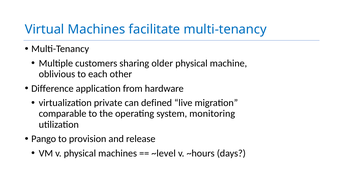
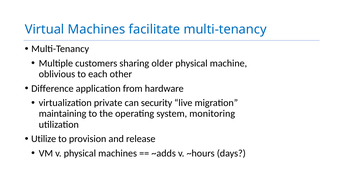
defined: defined -> security
comparable: comparable -> maintaining
Pango: Pango -> Utilize
~level: ~level -> ~adds
